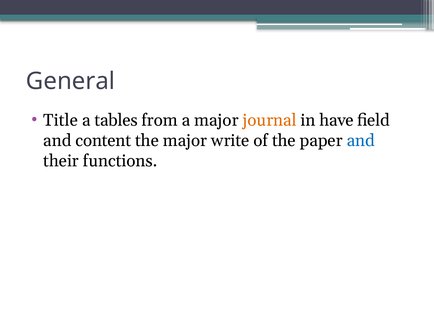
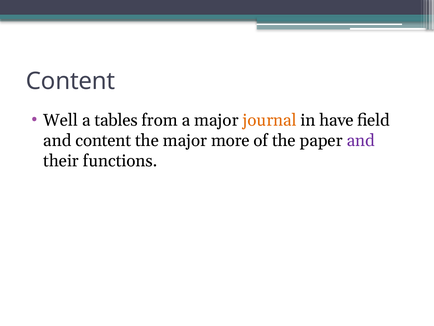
General at (71, 81): General -> Content
Title: Title -> Well
write: write -> more
and at (361, 140) colour: blue -> purple
